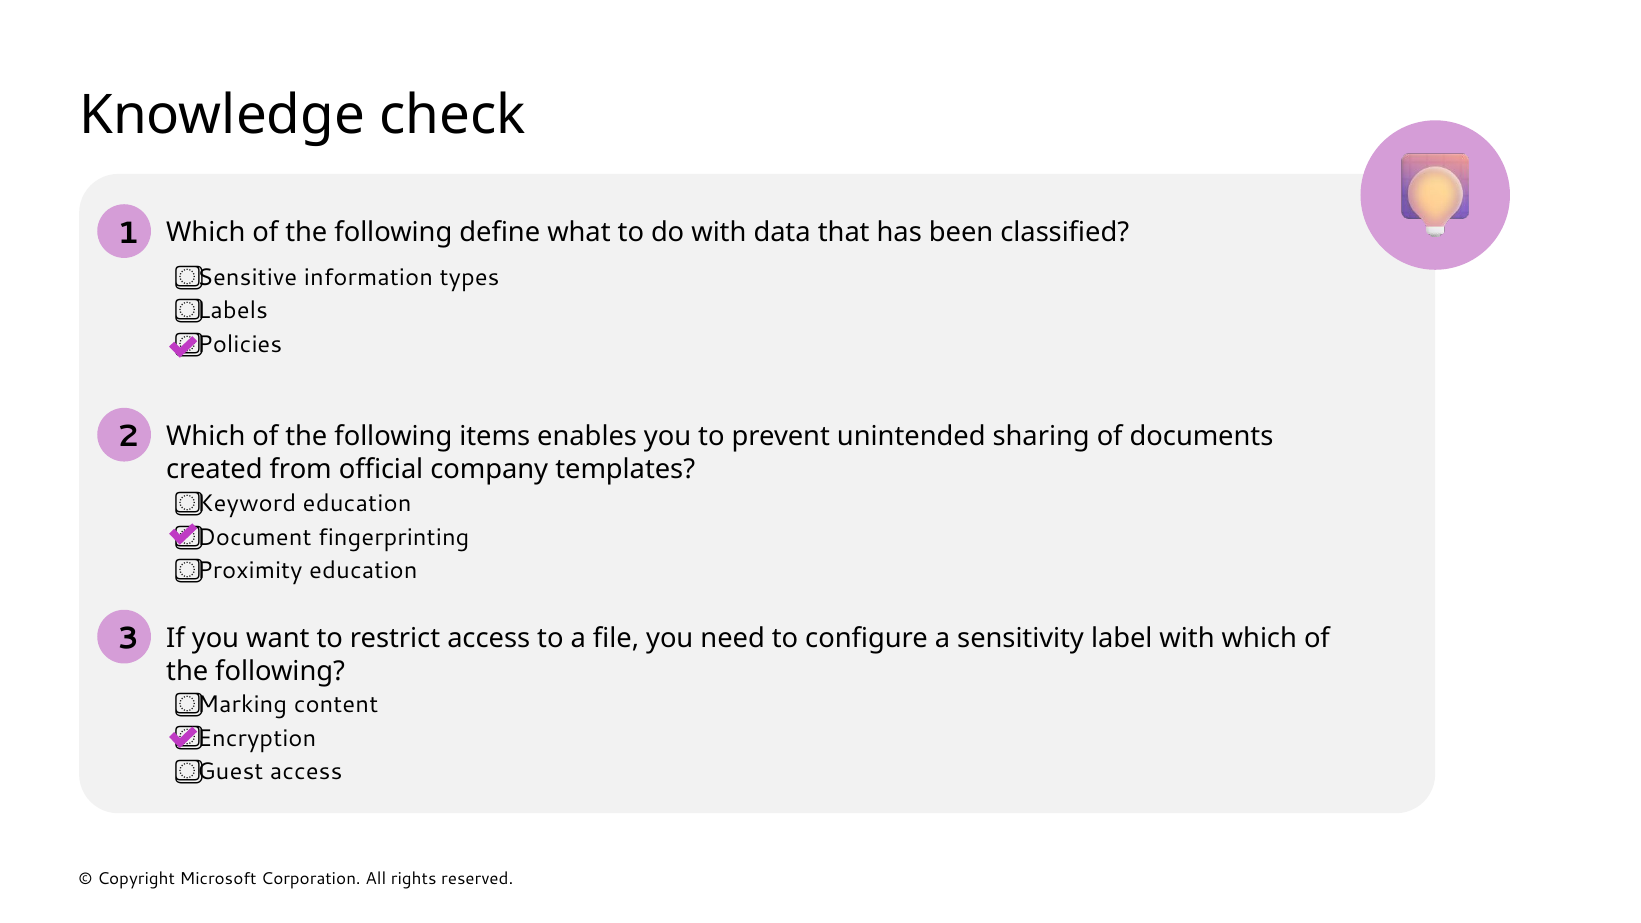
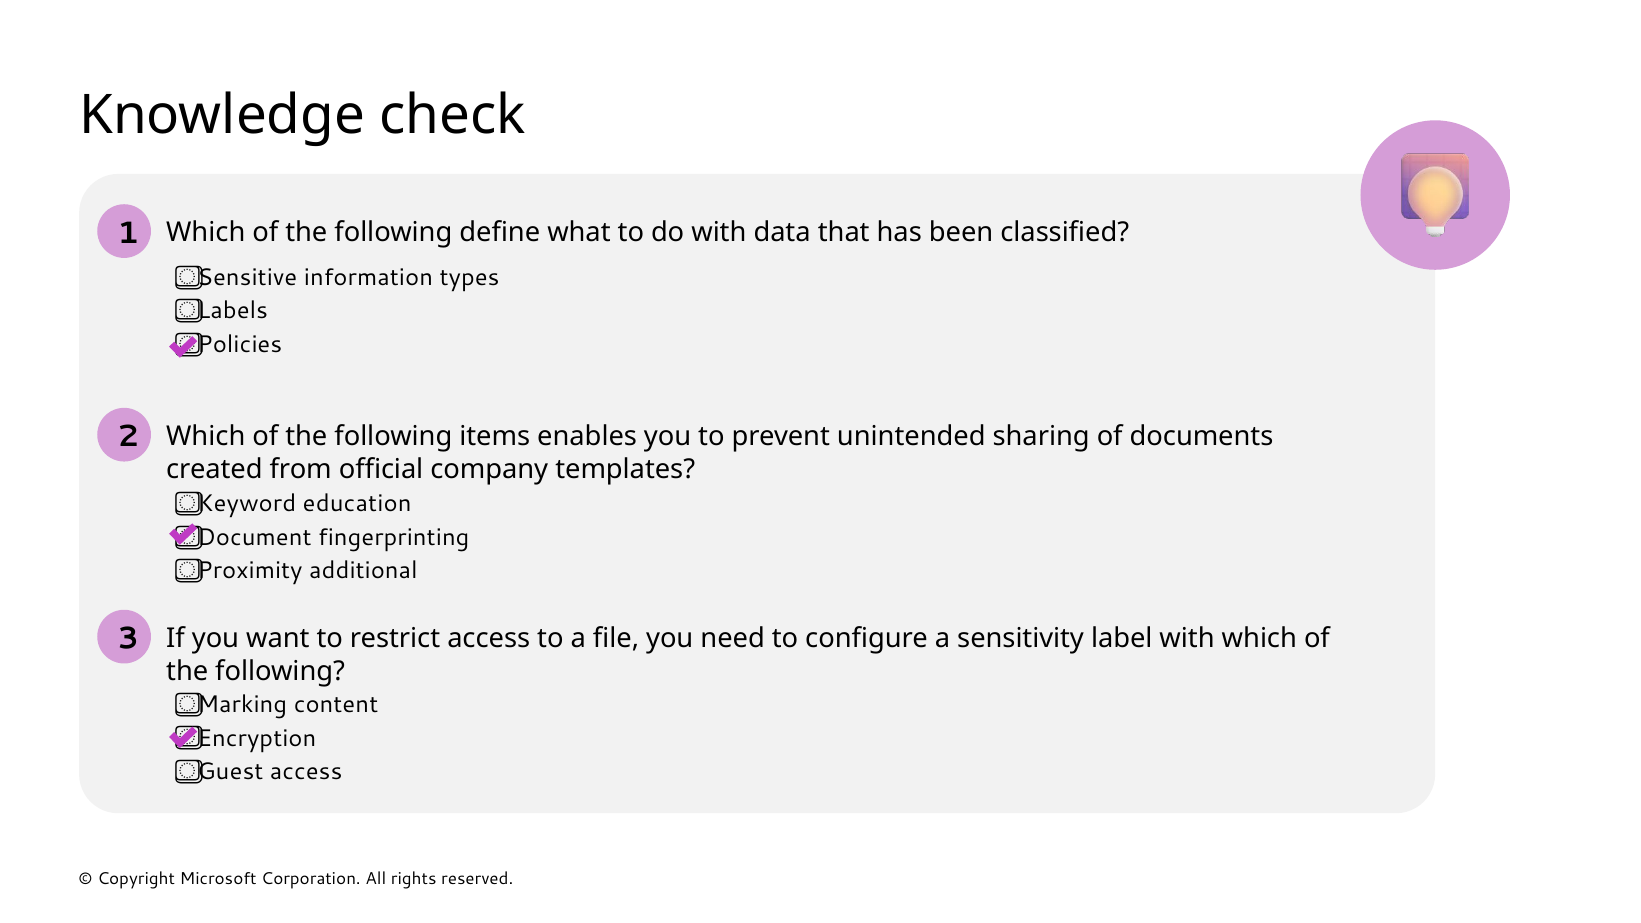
education at (363, 571): education -> additional
